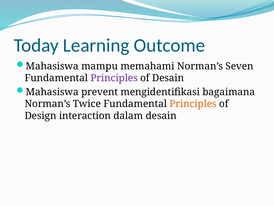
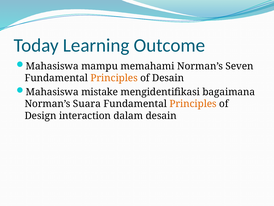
Principles at (114, 78) colour: purple -> orange
prevent: prevent -> mistake
Twice: Twice -> Suara
